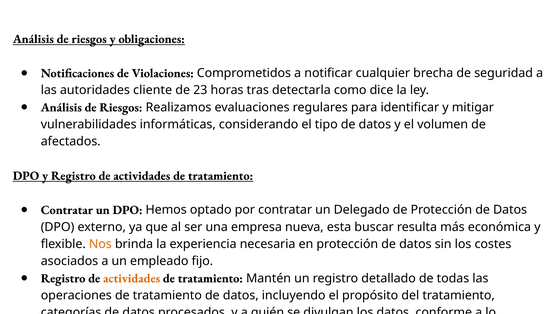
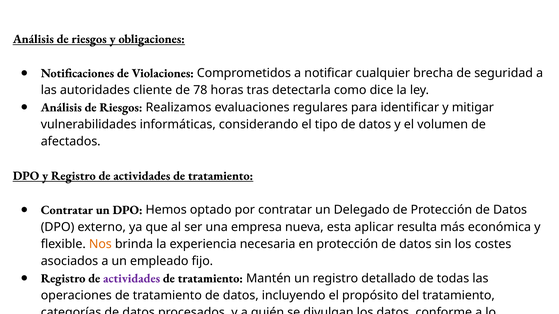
23: 23 -> 78
buscar: buscar -> aplicar
actividades at (132, 279) colour: orange -> purple
